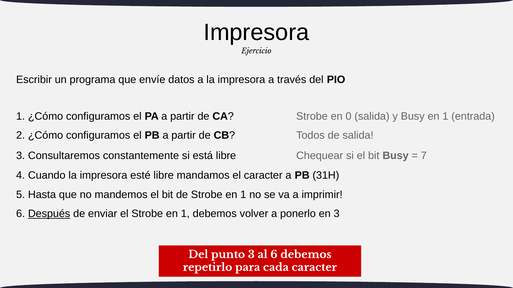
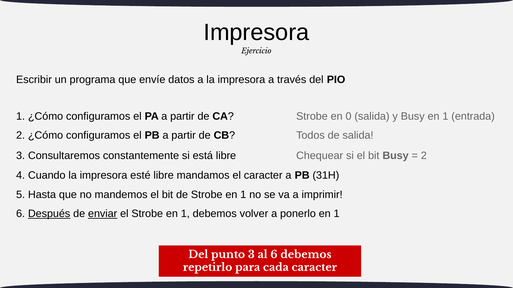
7 at (424, 156): 7 -> 2
enviar underline: none -> present
ponerlo en 3: 3 -> 1
